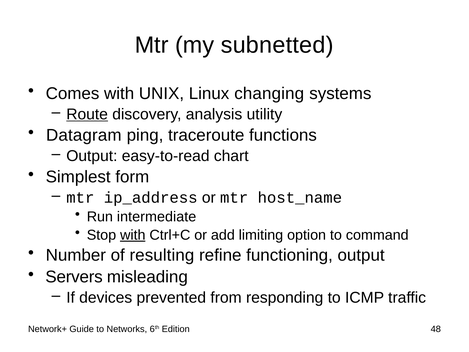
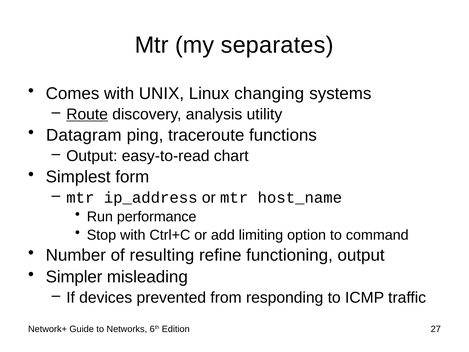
subnetted: subnetted -> separates
intermediate: intermediate -> performance
with at (133, 235) underline: present -> none
Servers: Servers -> Simpler
48: 48 -> 27
